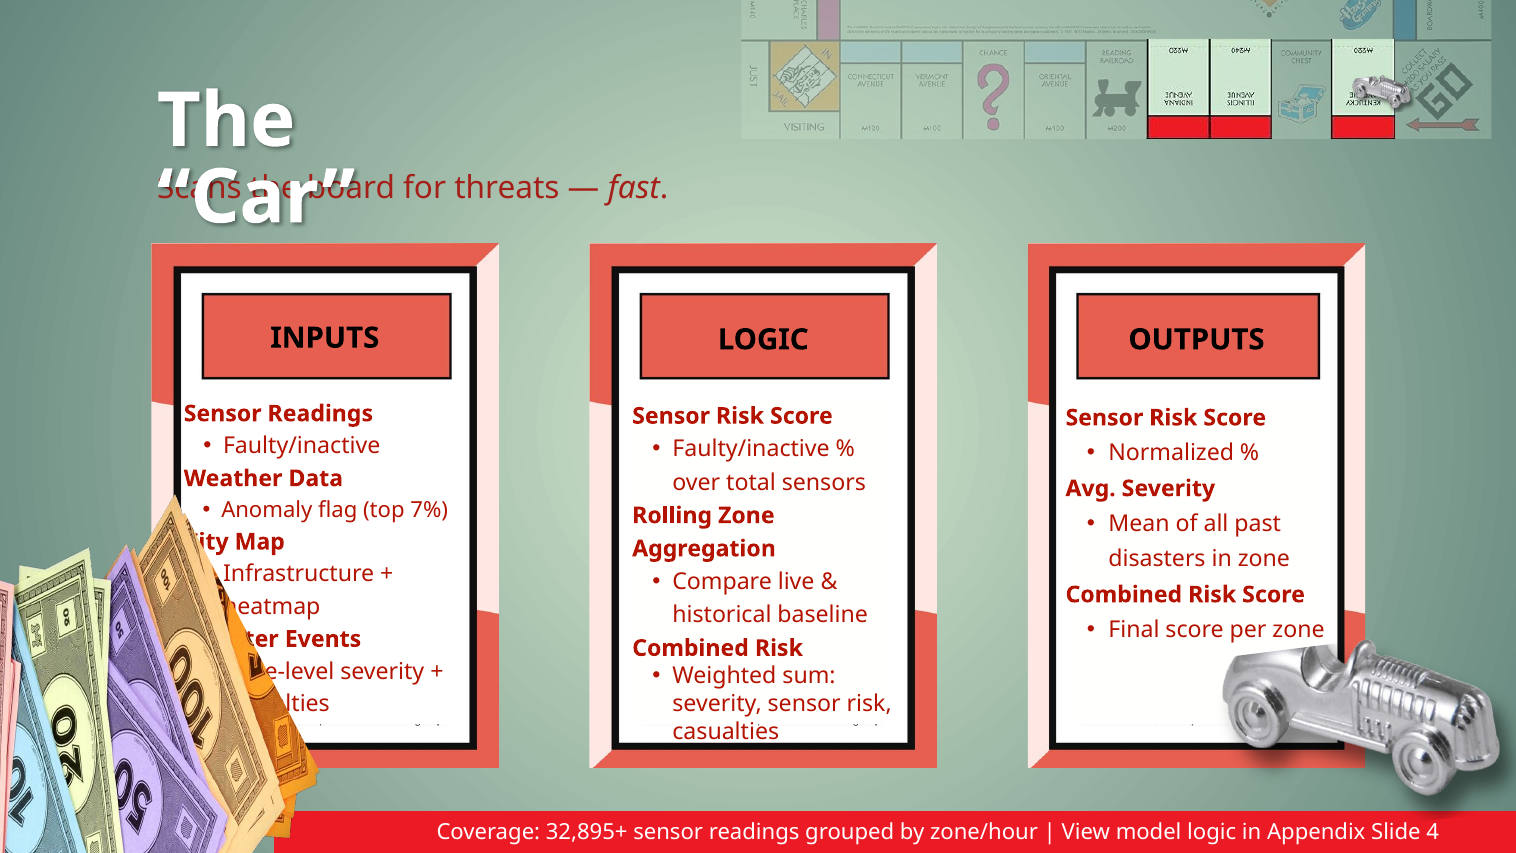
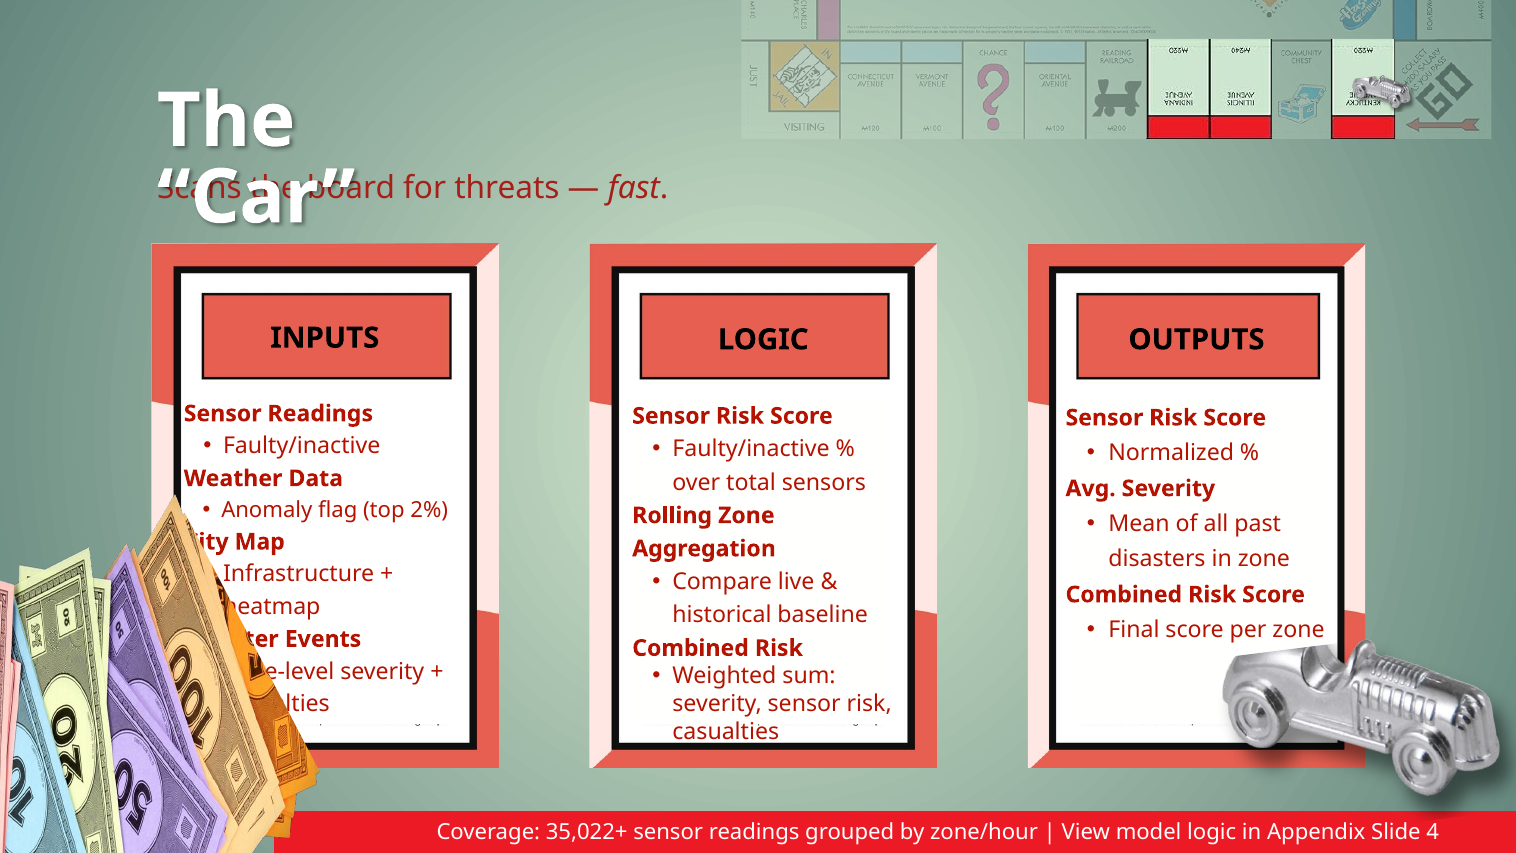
7%: 7% -> 2%
32,895+: 32,895+ -> 35,022+
